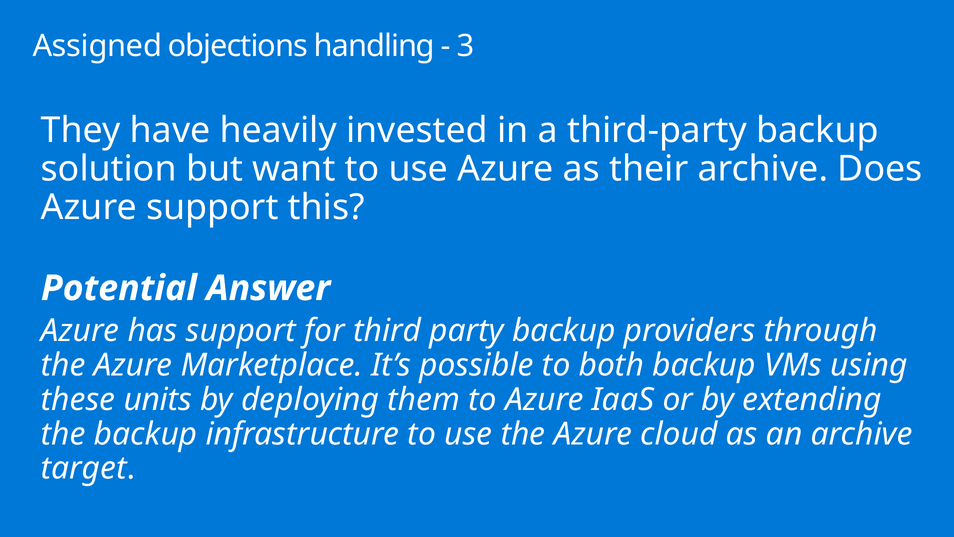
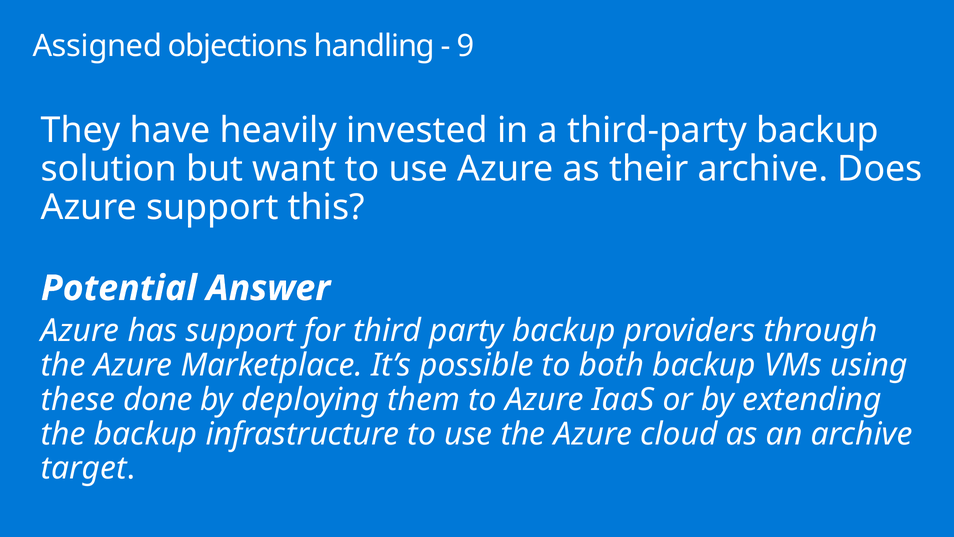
3: 3 -> 9
units: units -> done
